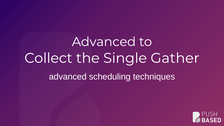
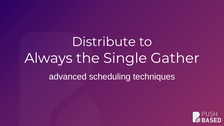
Advanced at (104, 42): Advanced -> Distribute
Collect: Collect -> Always
